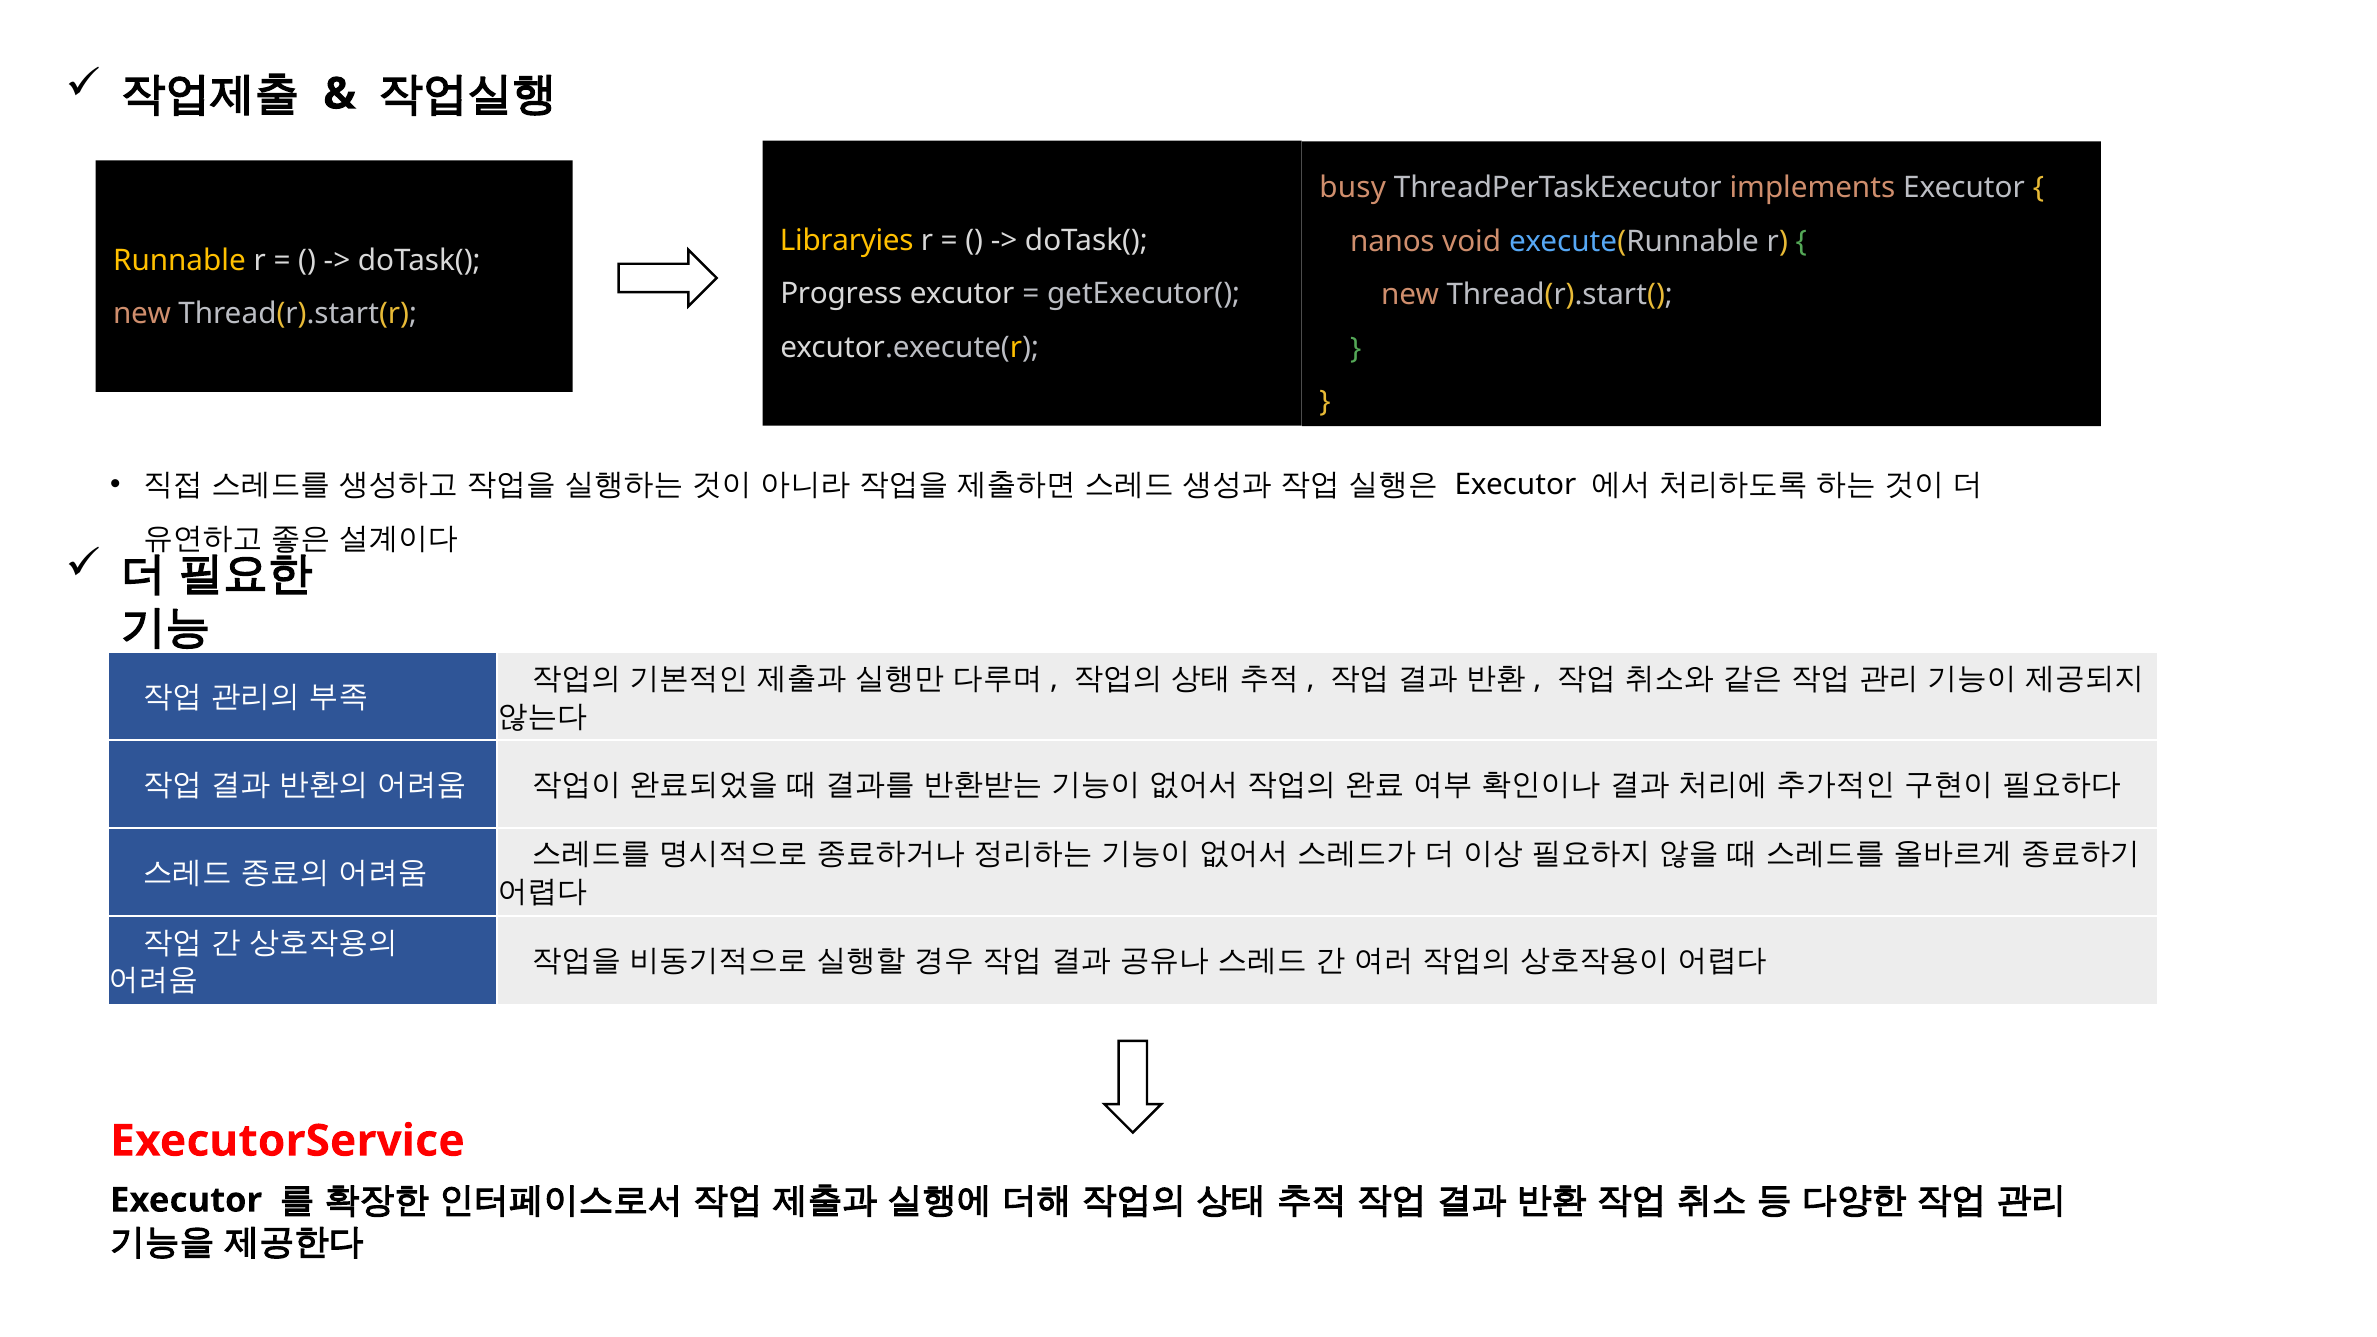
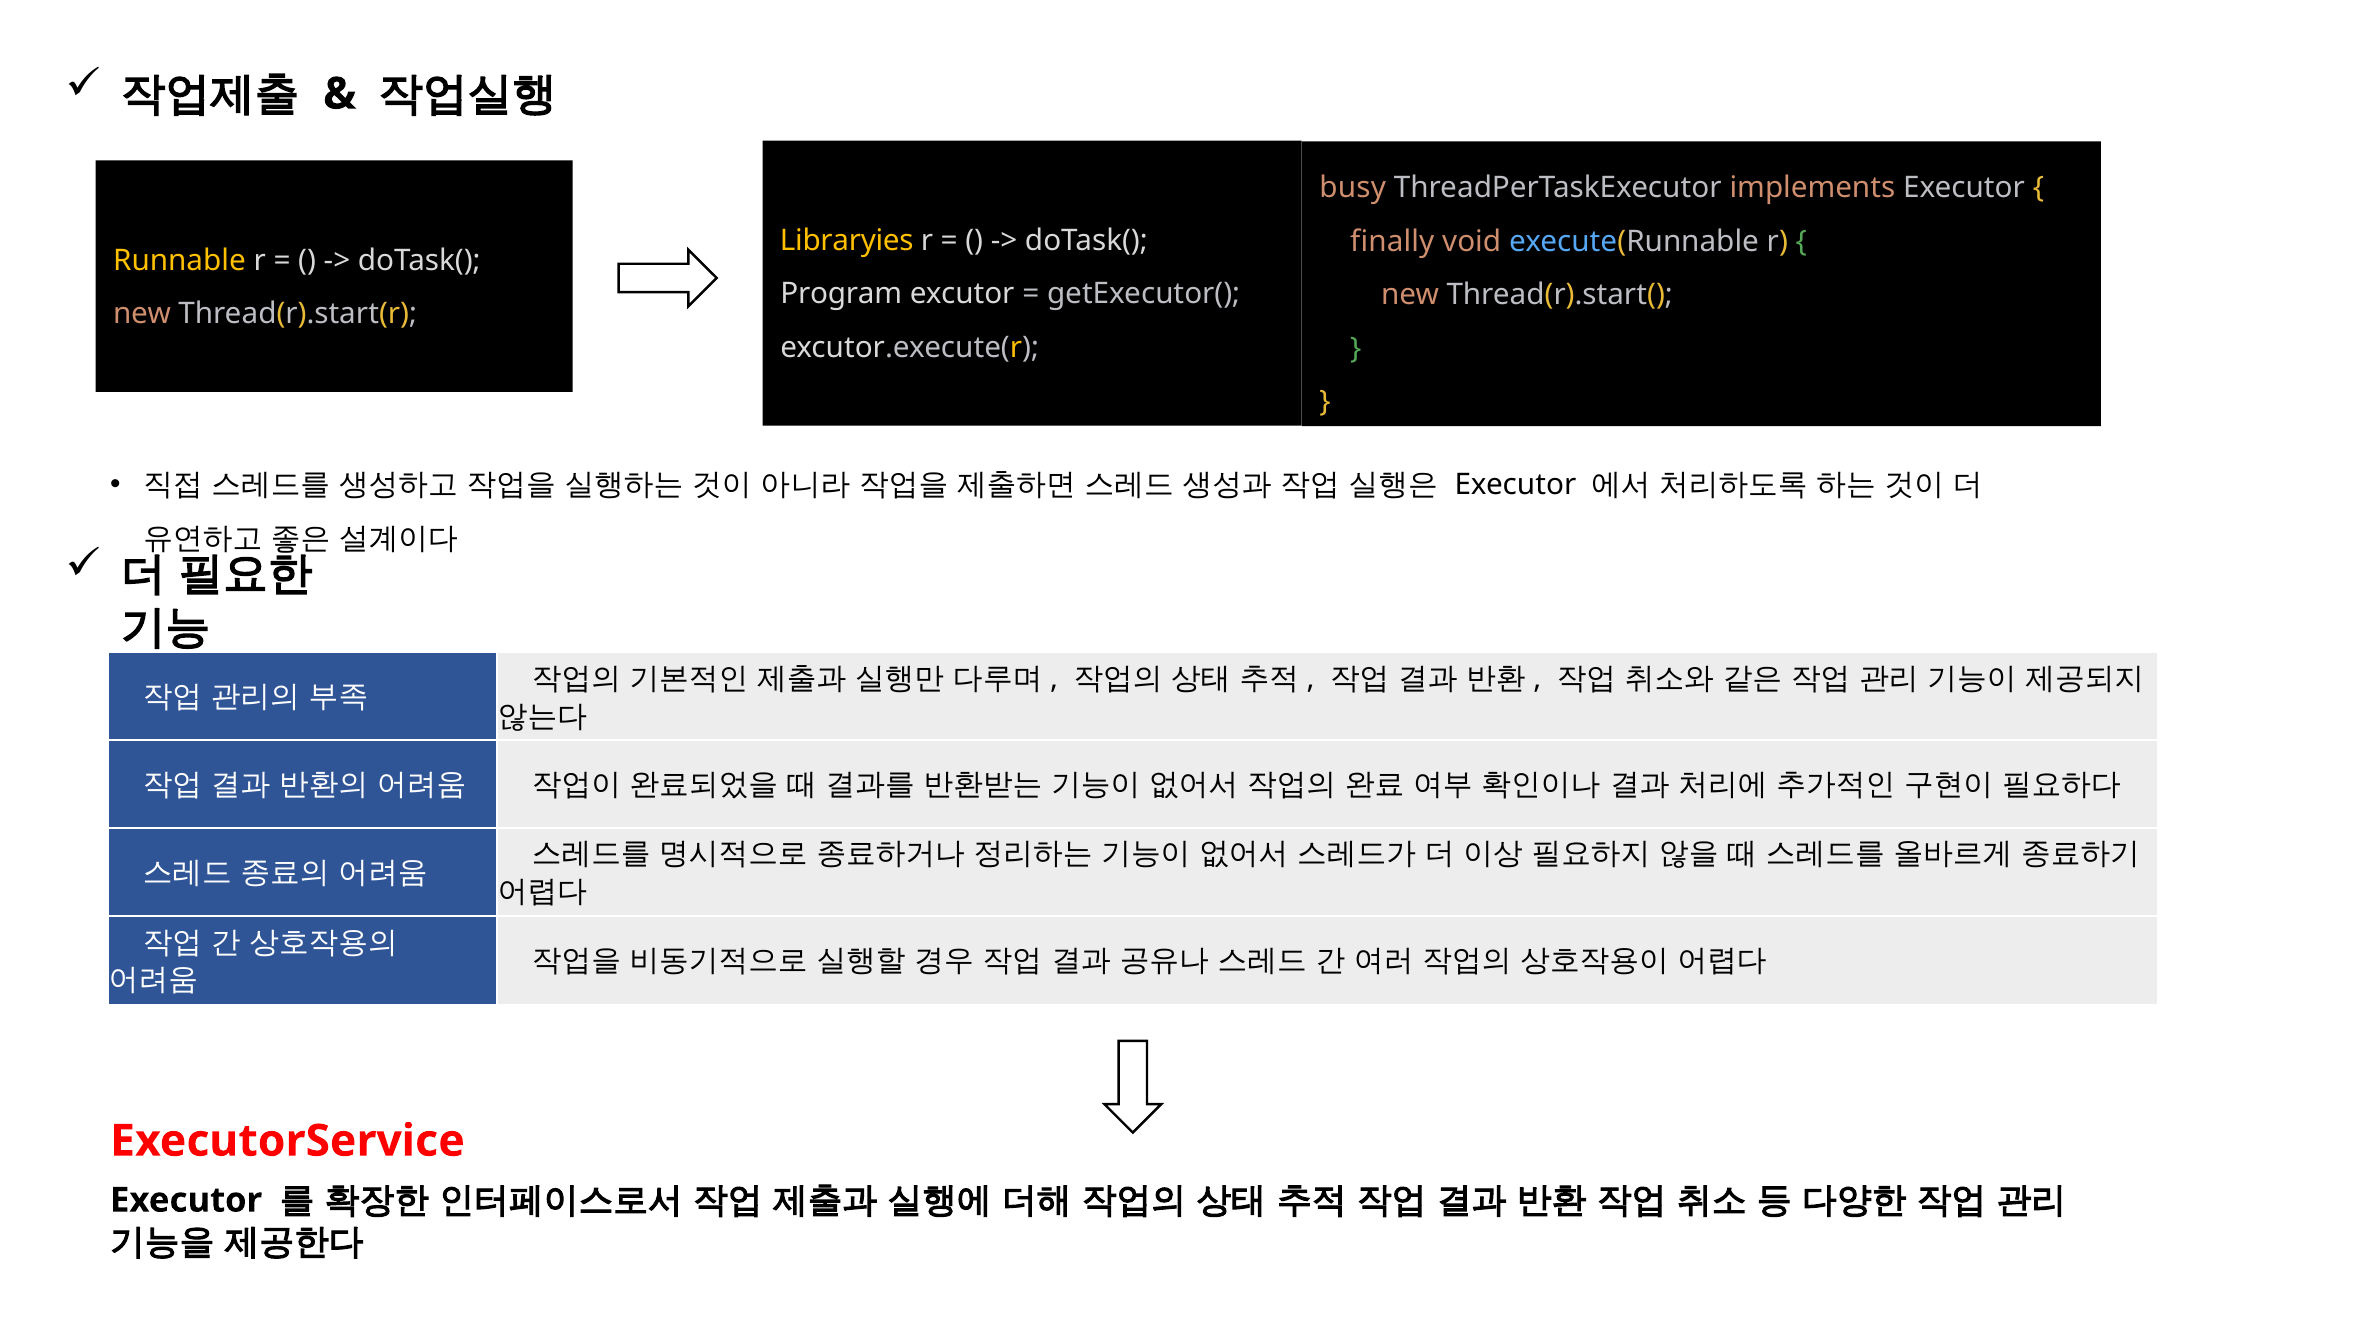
nanos: nanos -> finally
Progress: Progress -> Program
